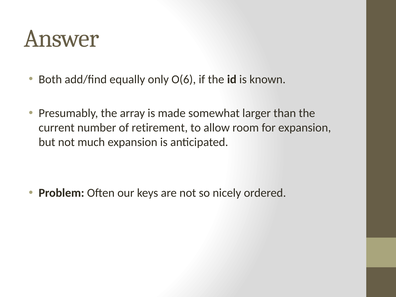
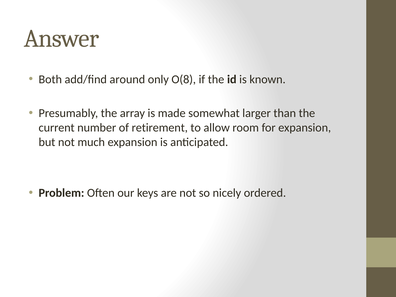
equally: equally -> around
O(6: O(6 -> O(8
